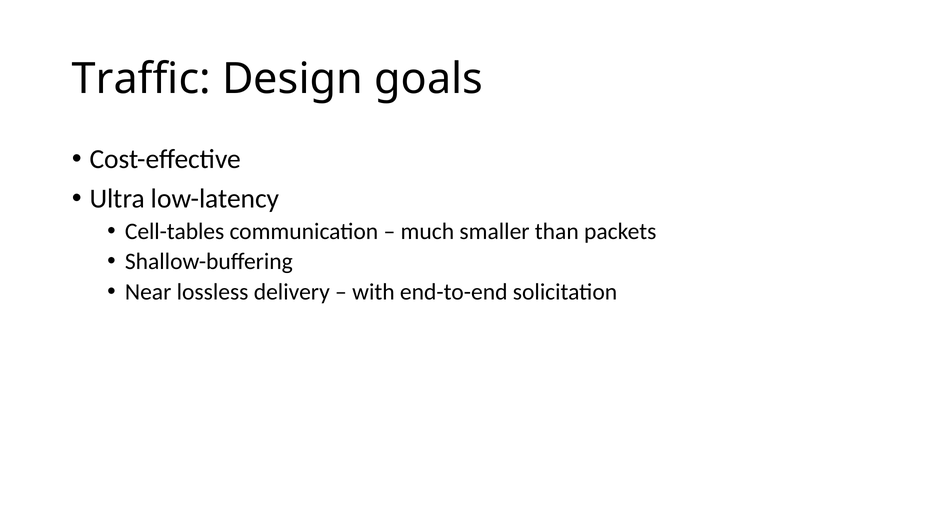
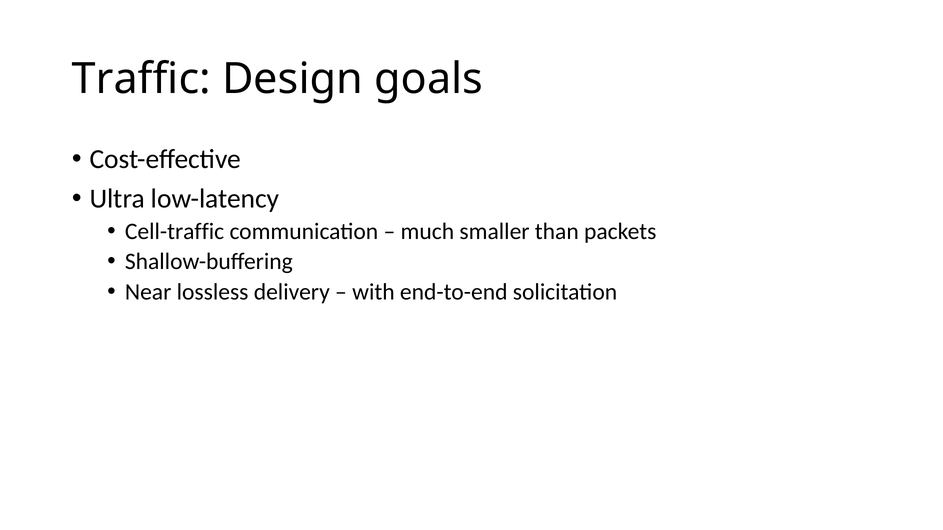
Cell-tables: Cell-tables -> Cell-traffic
